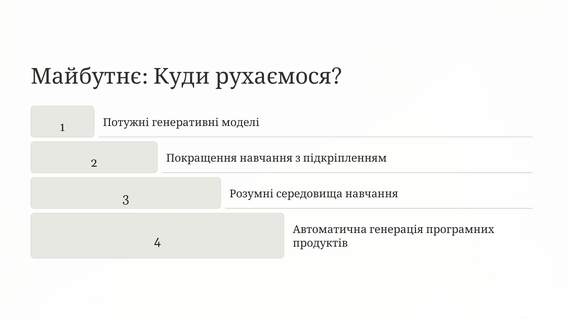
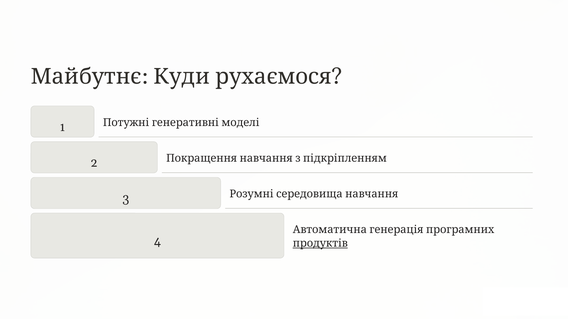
продуктів underline: none -> present
